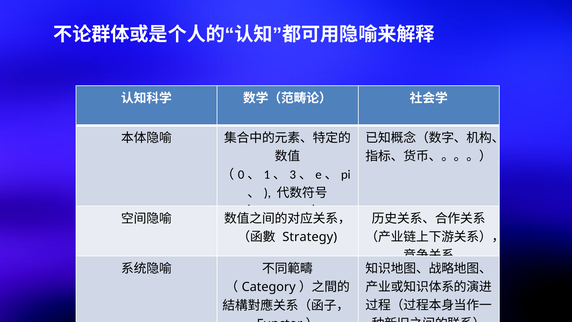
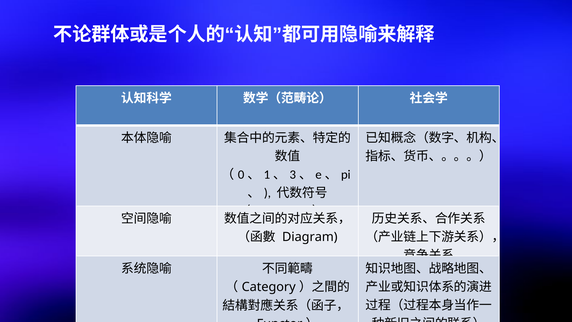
Strategy: Strategy -> Diagram
